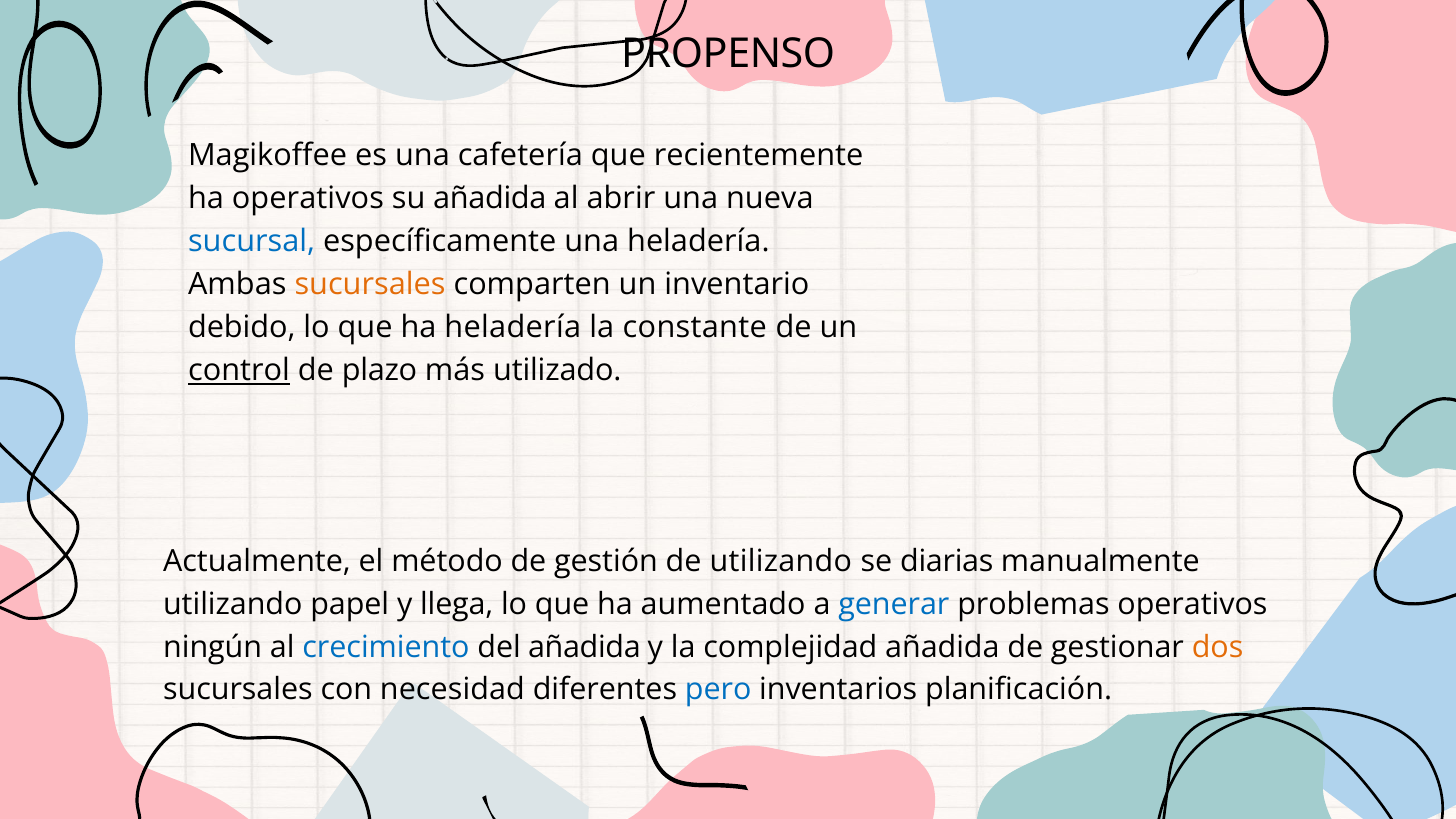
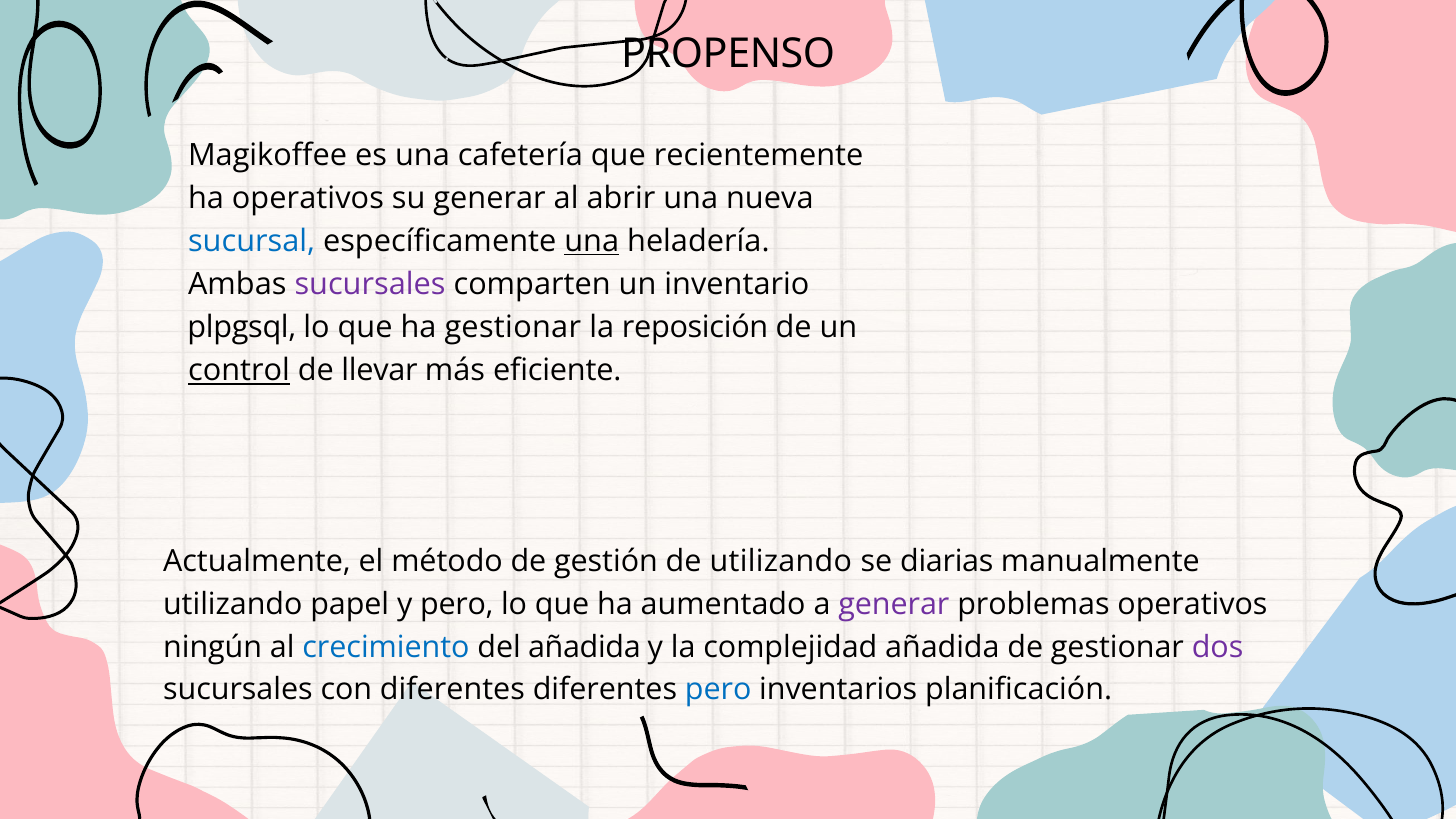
su añadida: añadida -> generar
una at (592, 241) underline: none -> present
sucursales at (370, 284) colour: orange -> purple
debido: debido -> plpgsql
ha heladería: heladería -> gestionar
constante: constante -> reposición
plazo: plazo -> llevar
utilizado: utilizado -> eficiente
y llega: llega -> pero
generar at (894, 604) colour: blue -> purple
dos colour: orange -> purple
con necesidad: necesidad -> diferentes
